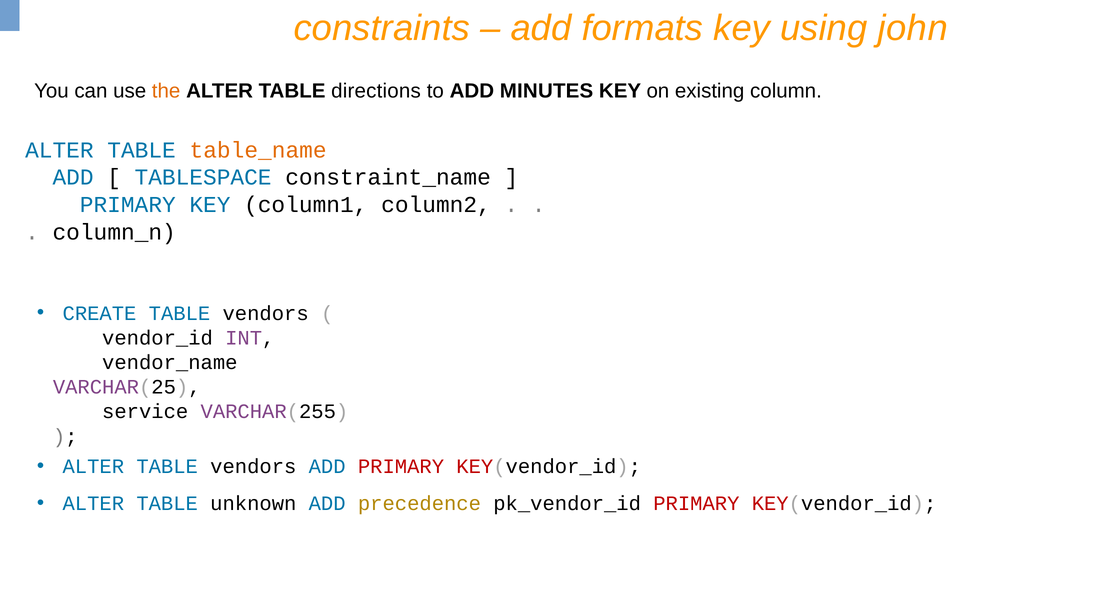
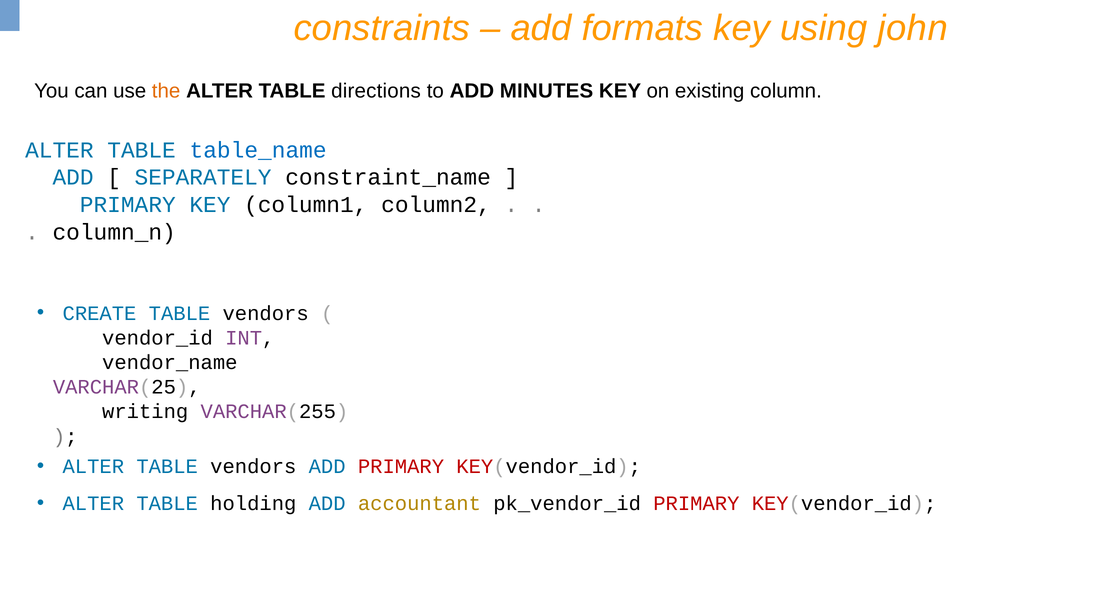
table_name colour: orange -> blue
TABLESPACE: TABLESPACE -> SEPARATELY
service: service -> writing
unknown: unknown -> holding
precedence: precedence -> accountant
